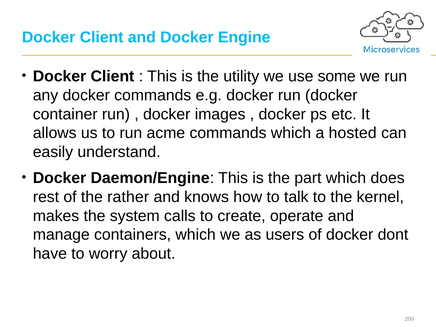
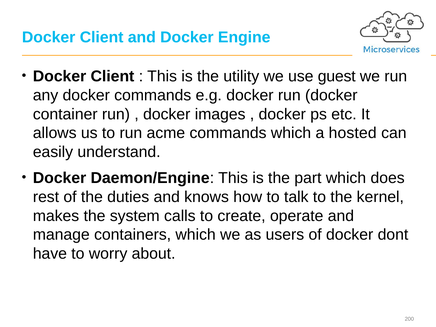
some: some -> guest
rather: rather -> duties
